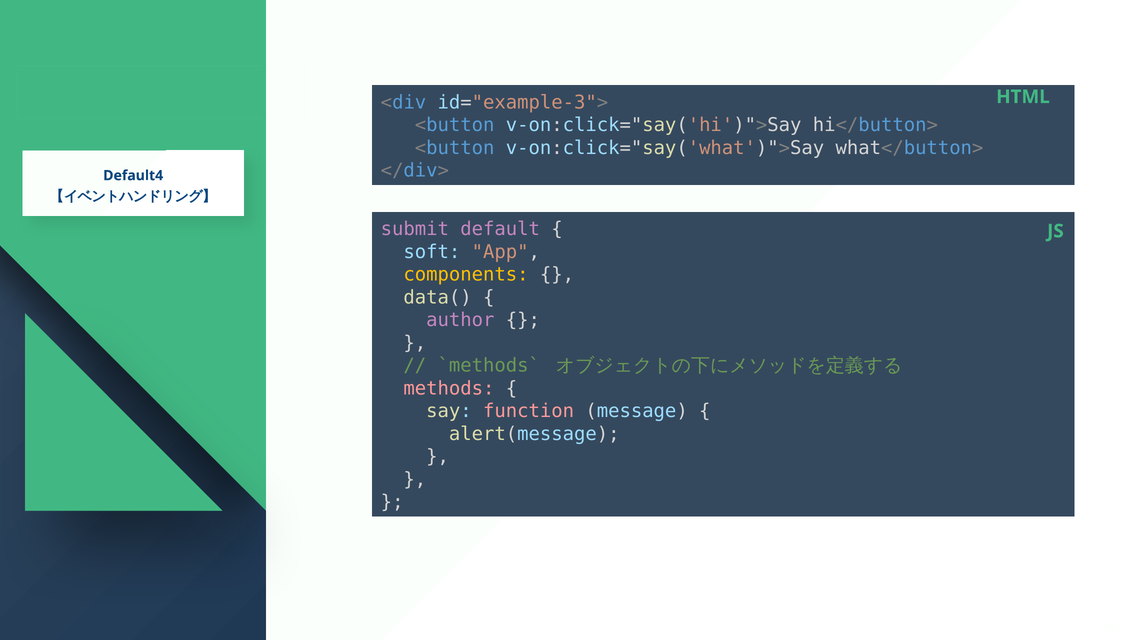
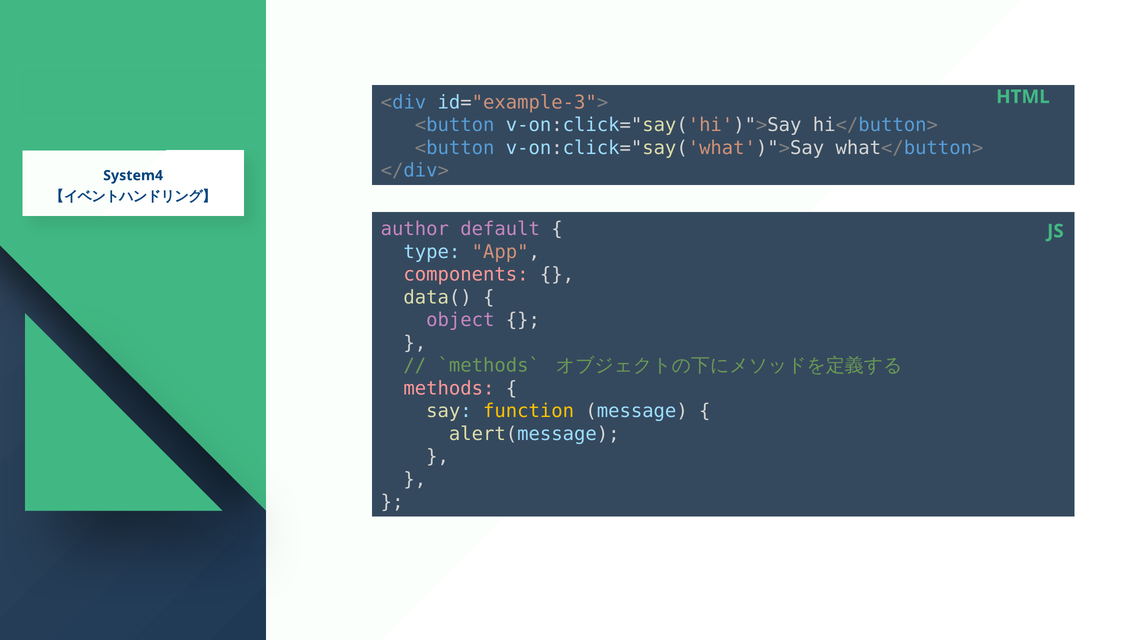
Default4: Default4 -> System4
submit: submit -> author
soft: soft -> type
components colour: yellow -> pink
author: author -> object
function colour: pink -> yellow
